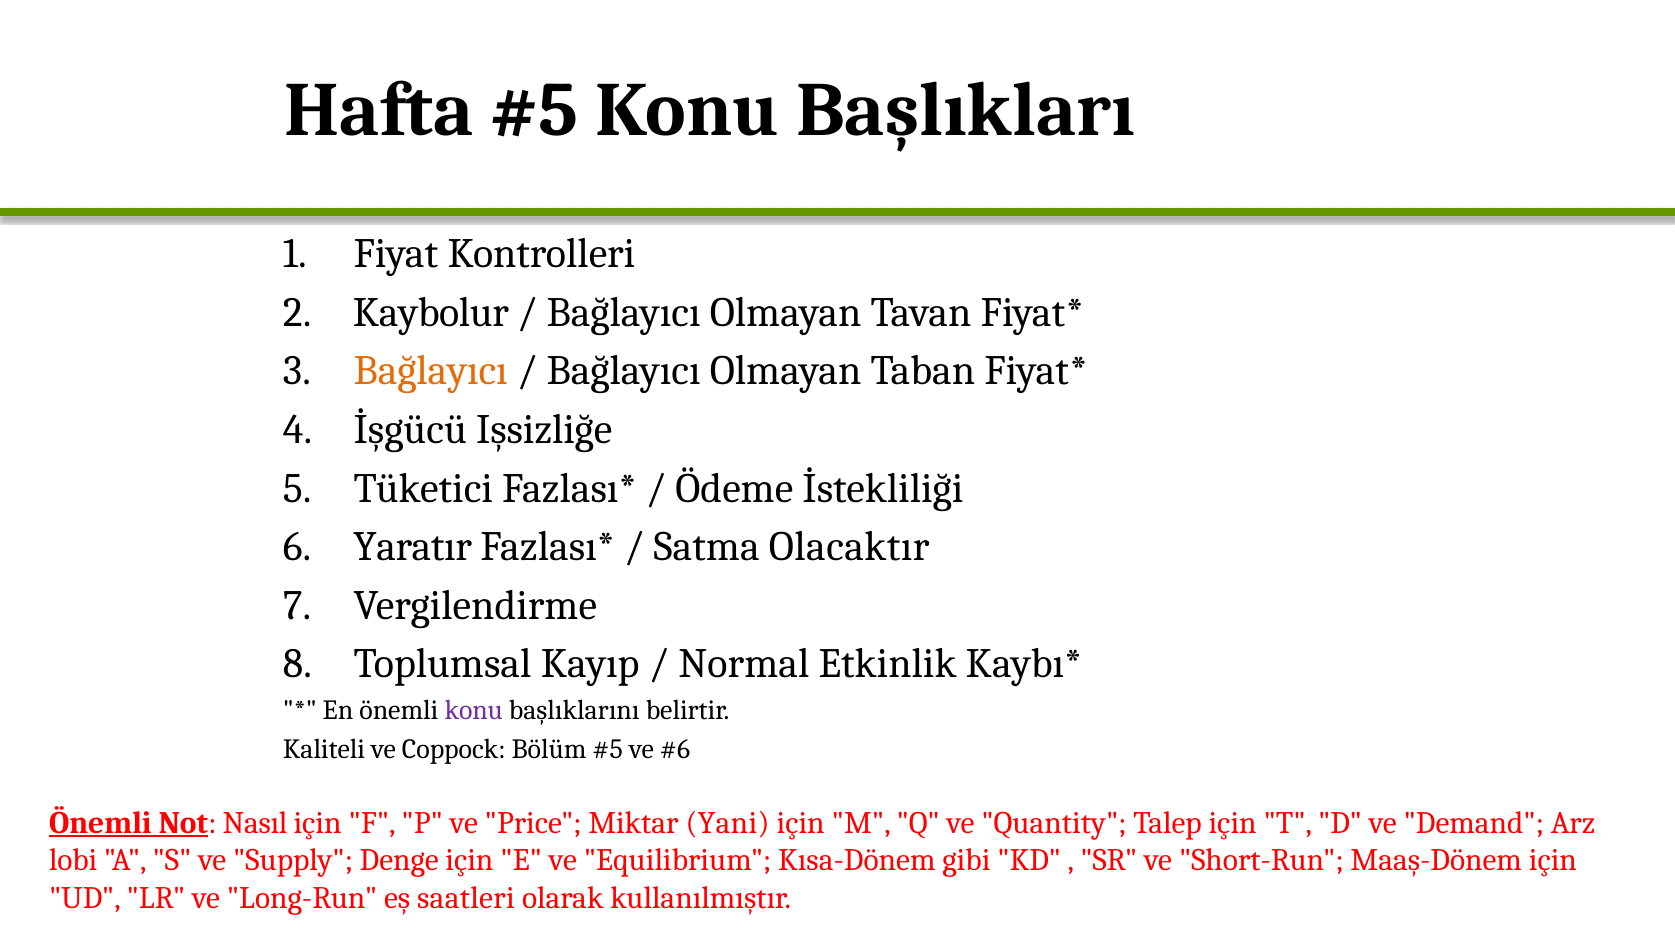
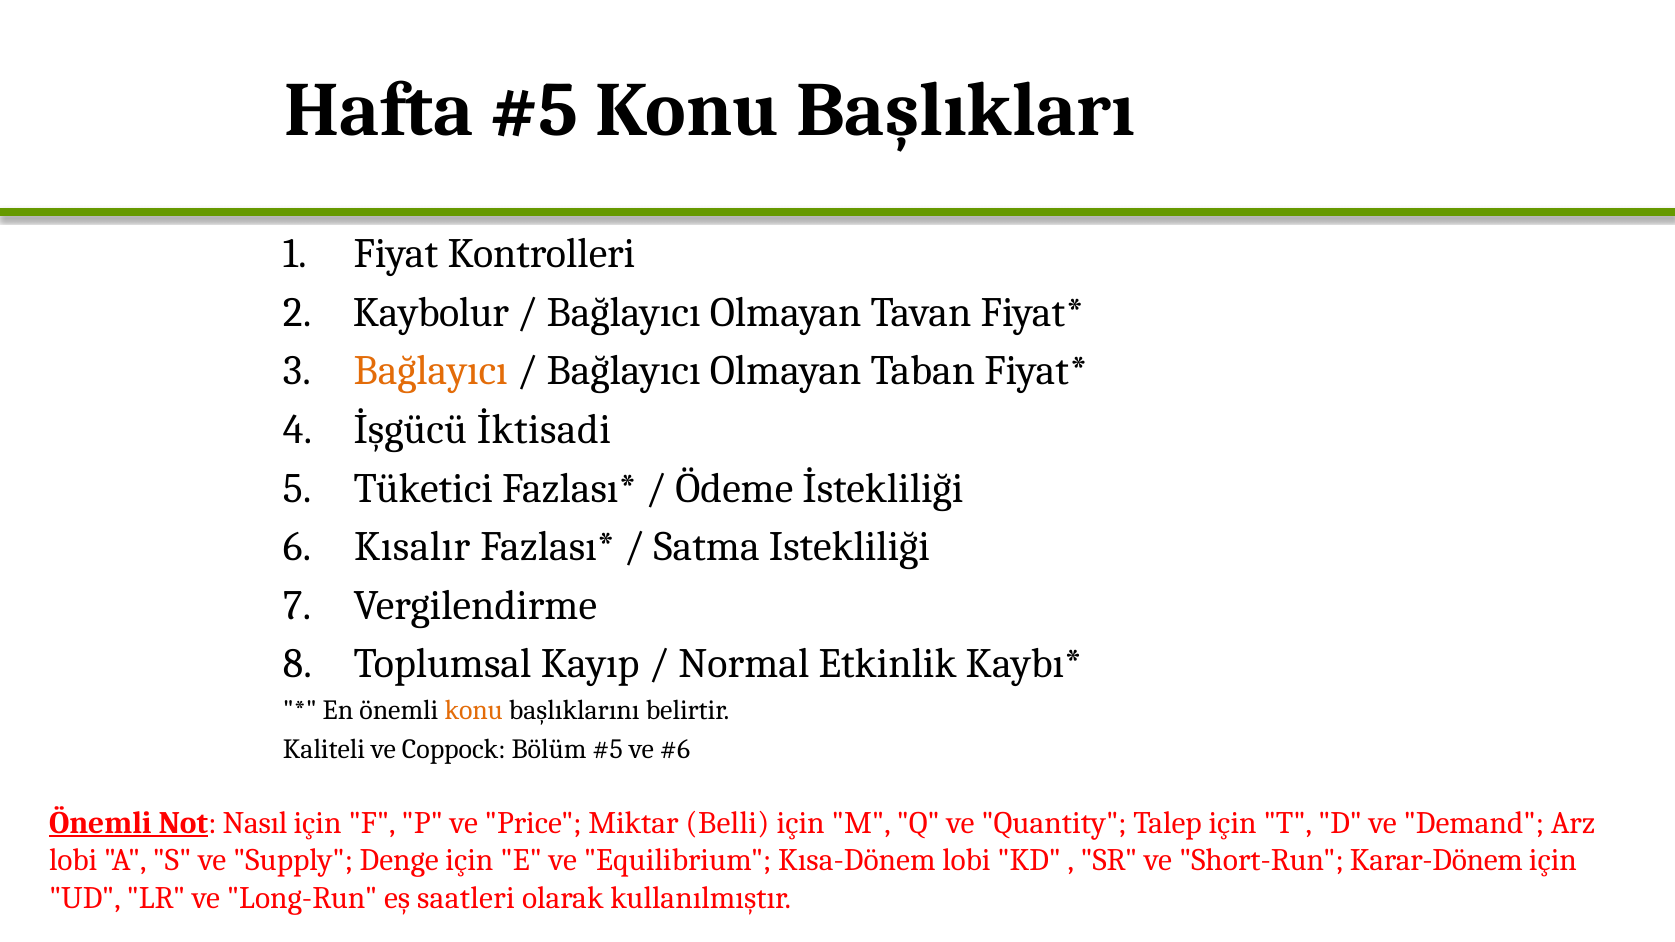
Işsizliğe: Işsizliğe -> İktisadi
Yaratır: Yaratır -> Kısalır
Olacaktır: Olacaktır -> Istekliliği
konu at (474, 711) colour: purple -> orange
Yani: Yani -> Belli
Kısa-Dönem gibi: gibi -> lobi
Maaş-Dönem: Maaş-Dönem -> Karar-Dönem
